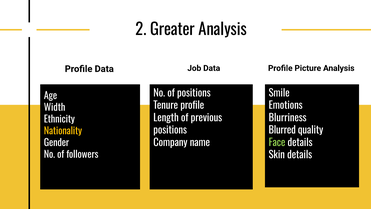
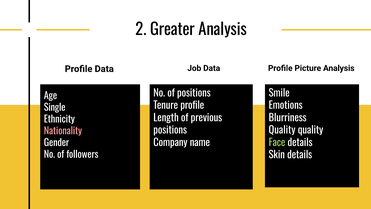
Width: Width -> Single
Blurred at (282, 130): Blurred -> Quality
Nationality colour: yellow -> pink
